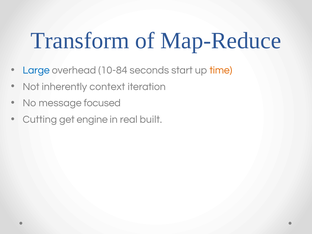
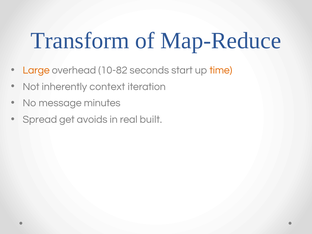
Large colour: blue -> orange
10-84: 10-84 -> 10-82
focused: focused -> minutes
Cutting: Cutting -> Spread
engine: engine -> avoids
